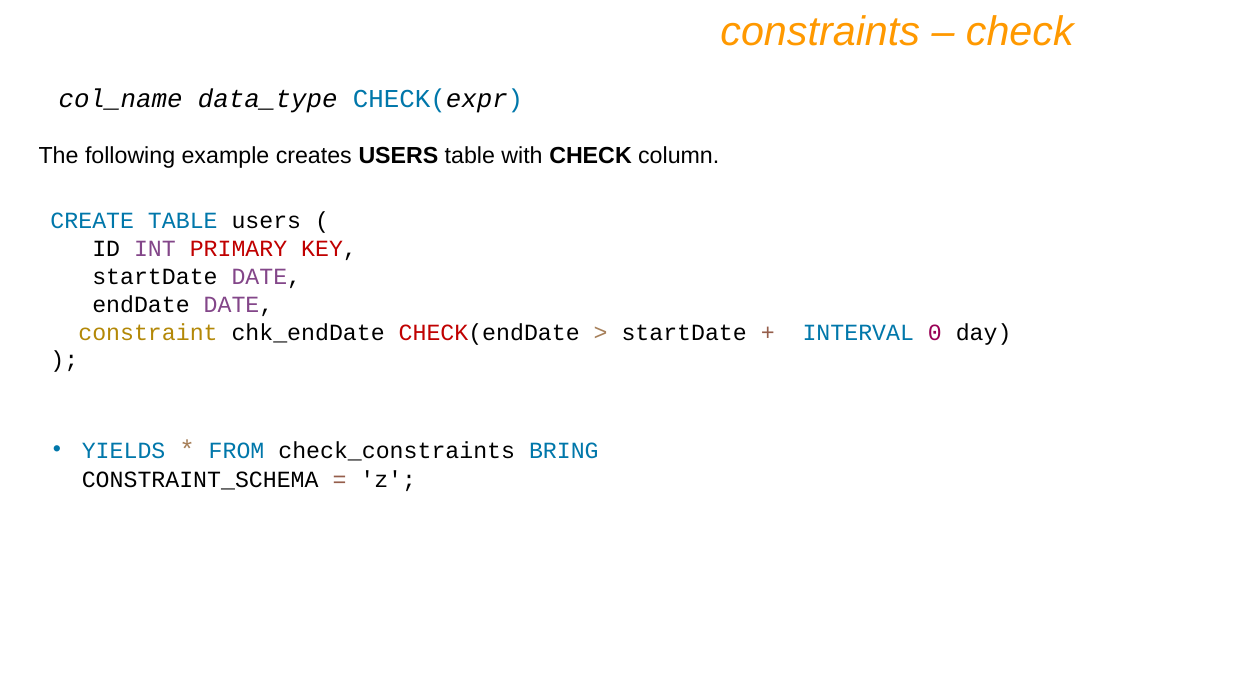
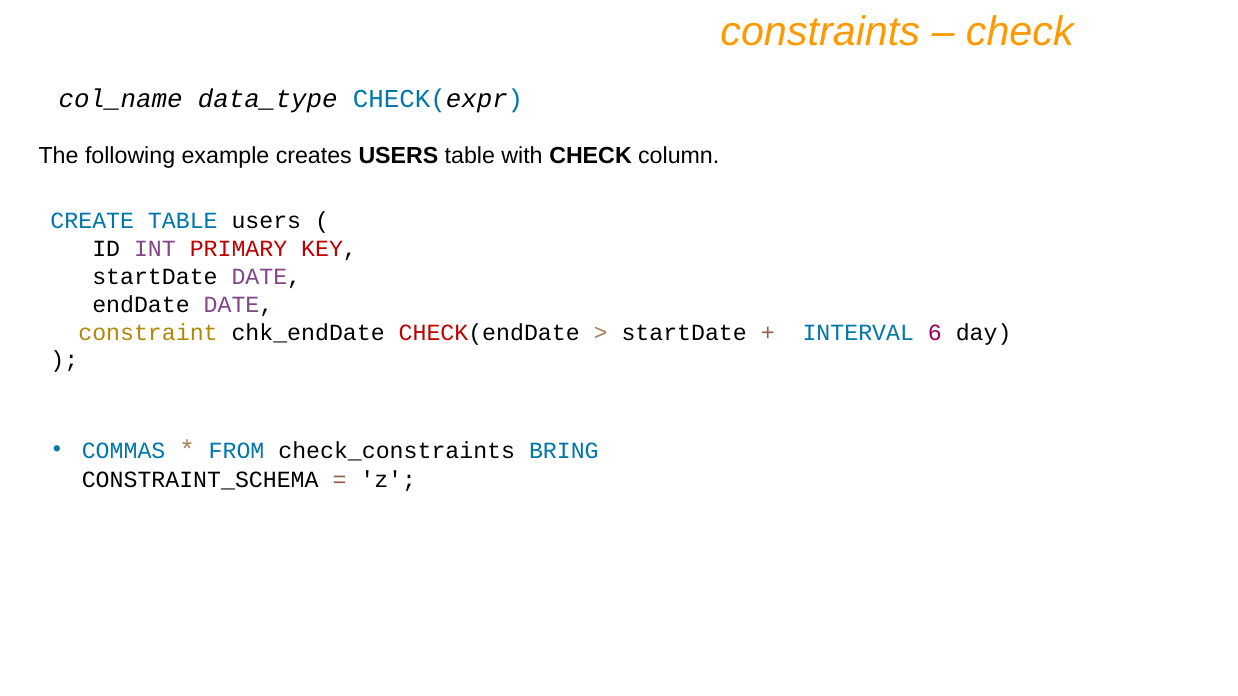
0: 0 -> 6
YIELDS: YIELDS -> COMMAS
